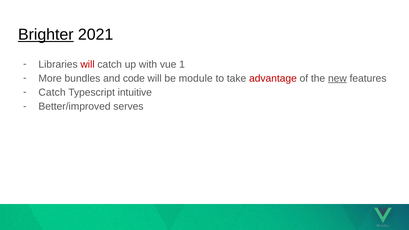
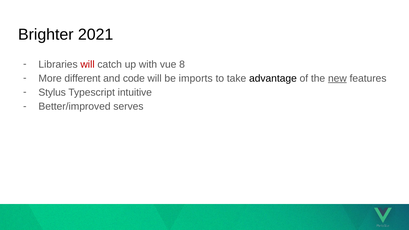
Brighter underline: present -> none
1: 1 -> 8
bundles: bundles -> different
module: module -> imports
advantage colour: red -> black
Catch at (52, 93): Catch -> Stylus
